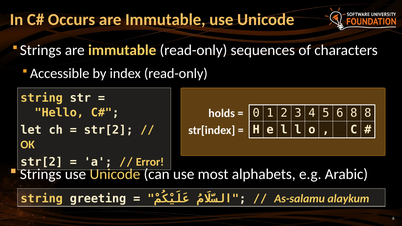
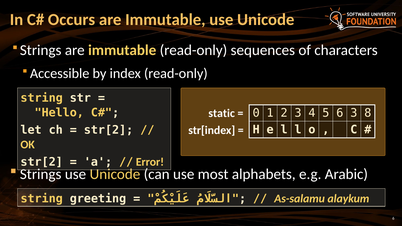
6 8: 8 -> 3
holds: holds -> static
